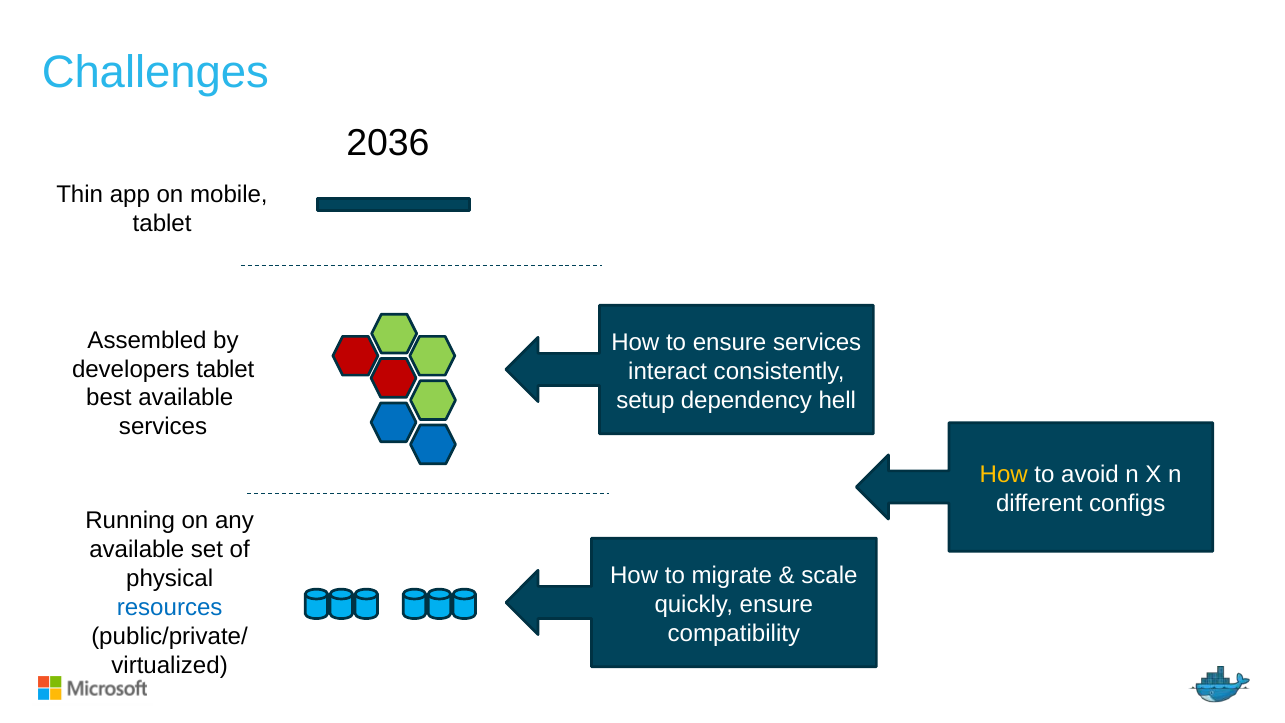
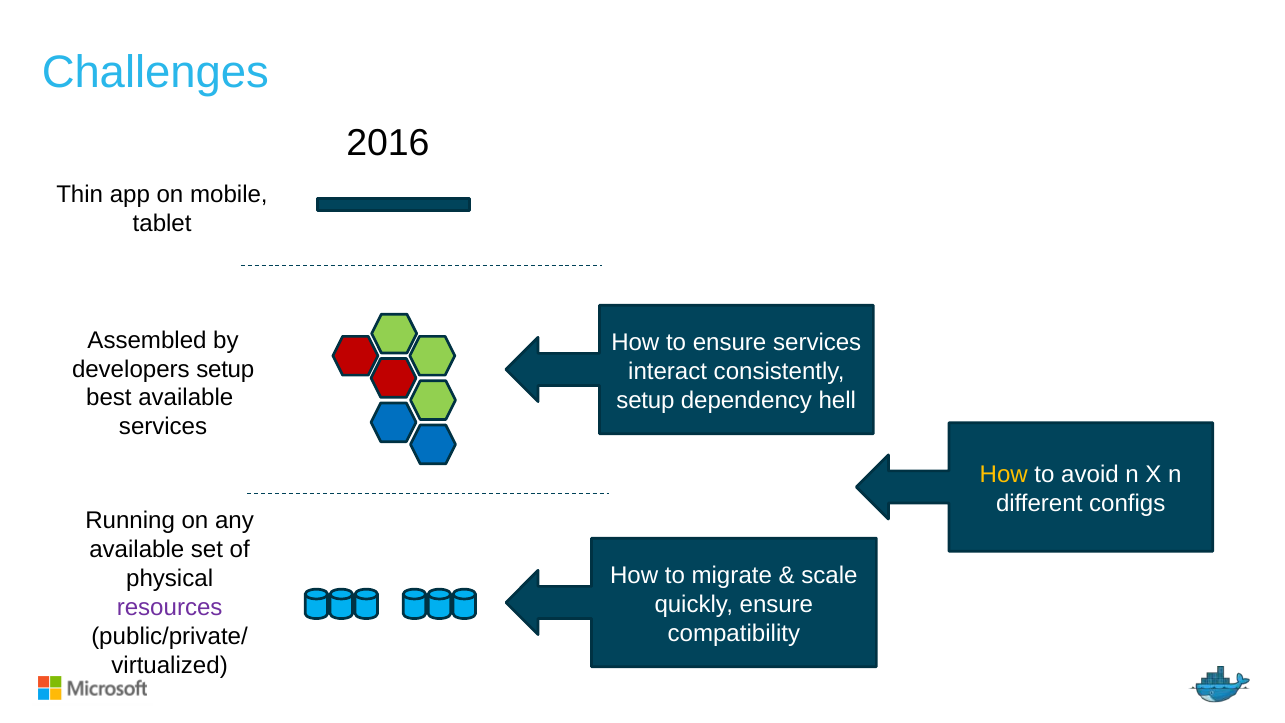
2036: 2036 -> 2016
developers tablet: tablet -> setup
resources colour: blue -> purple
